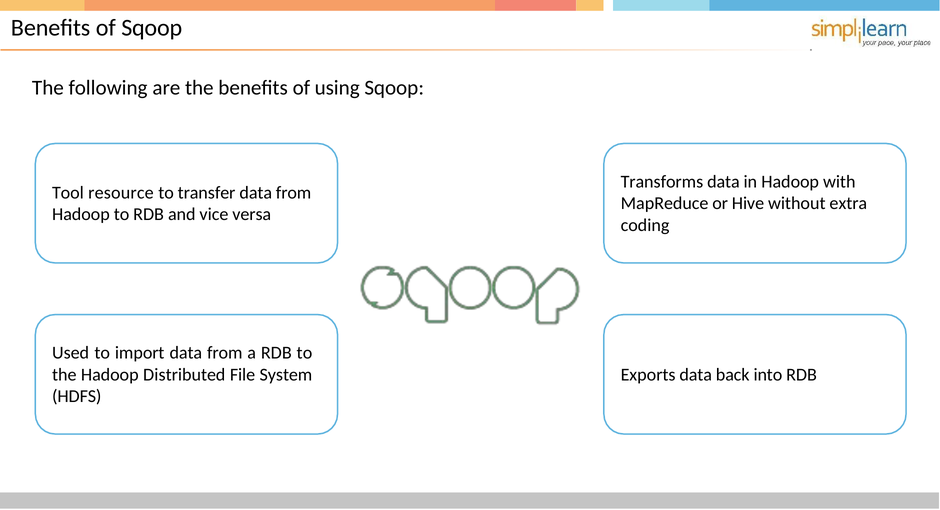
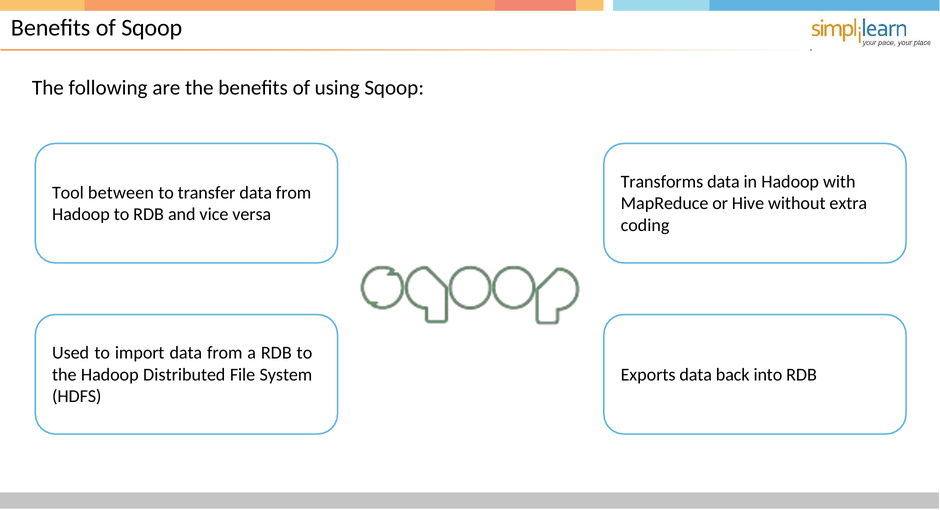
resource: resource -> between
